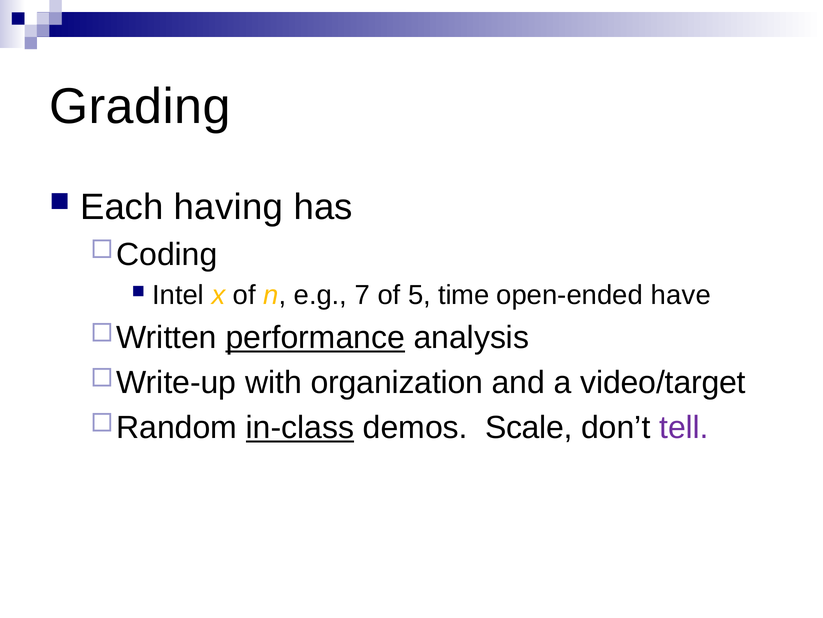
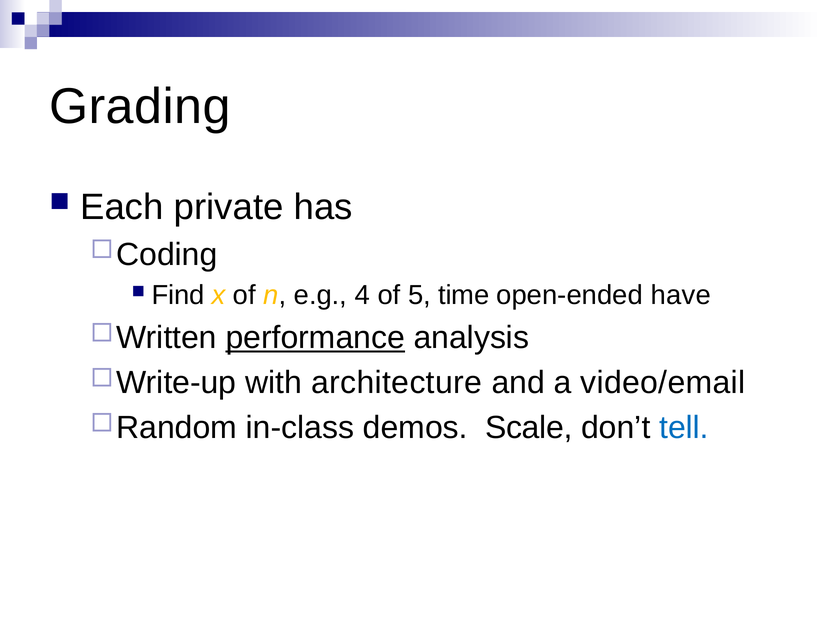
having: having -> private
Intel: Intel -> Find
7: 7 -> 4
organization: organization -> architecture
video/target: video/target -> video/email
in-class underline: present -> none
tell colour: purple -> blue
